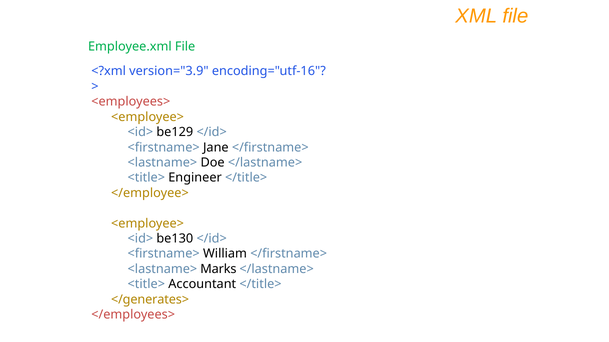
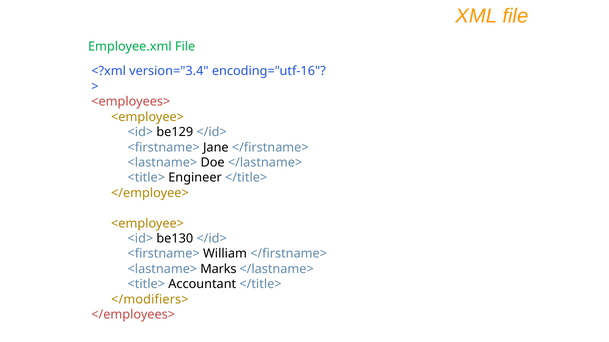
version="3.9: version="3.9 -> version="3.4
</generates>: </generates> -> </modifiers>
